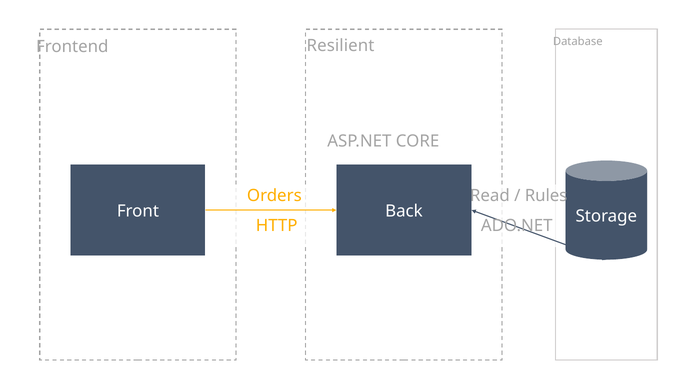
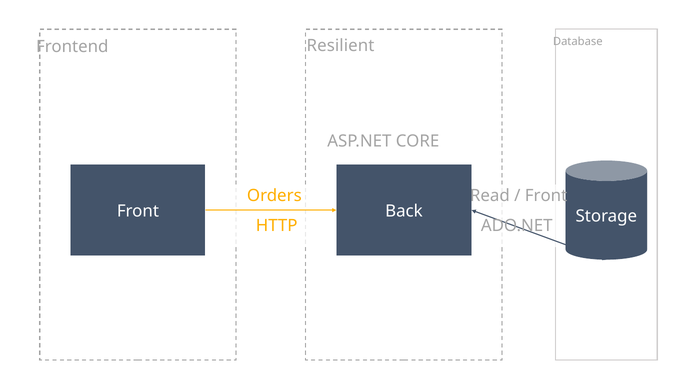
Rules at (546, 196): Rules -> Front
